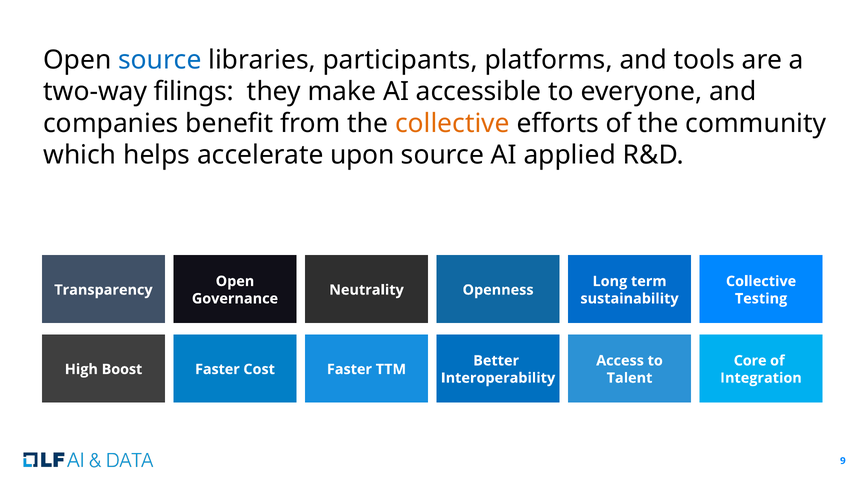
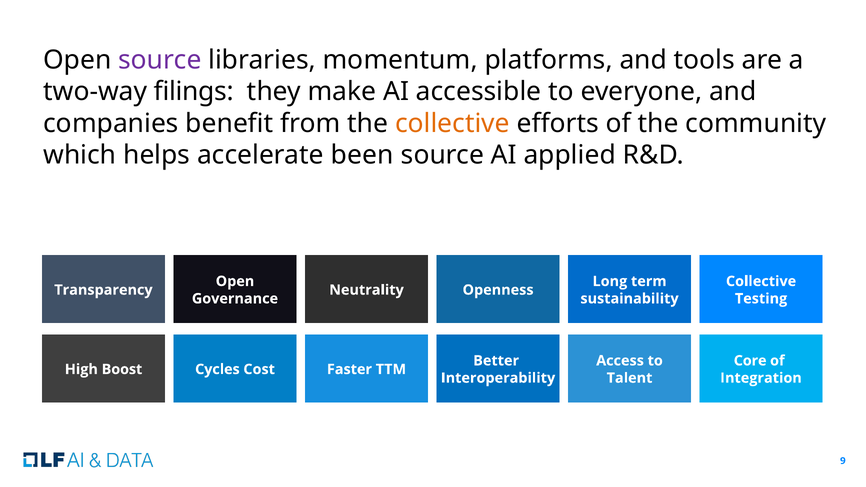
source at (160, 60) colour: blue -> purple
participants: participants -> momentum
upon: upon -> been
Faster at (217, 369): Faster -> Cycles
